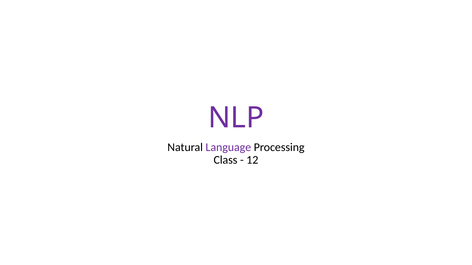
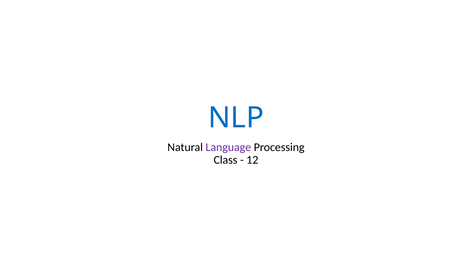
NLP colour: purple -> blue
